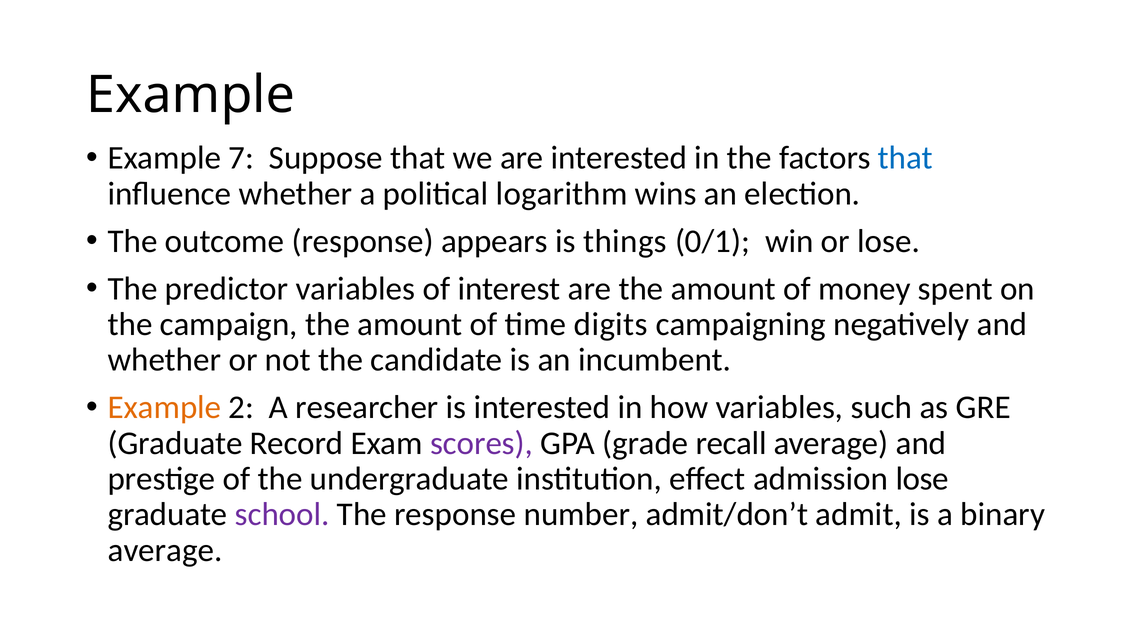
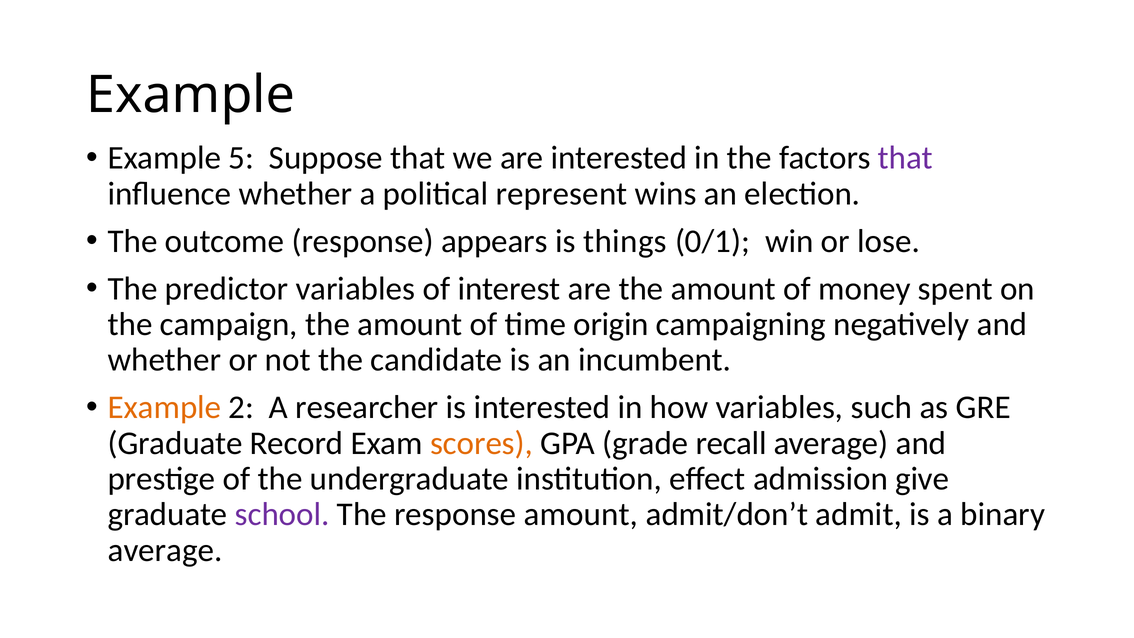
7: 7 -> 5
that at (905, 158) colour: blue -> purple
logarithm: logarithm -> represent
digits: digits -> origin
scores colour: purple -> orange
admission lose: lose -> give
response number: number -> amount
